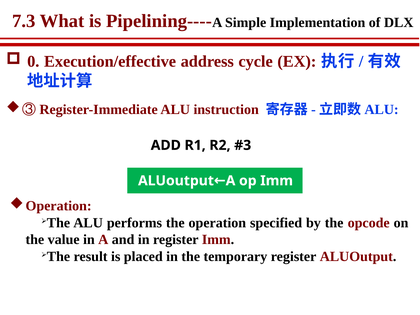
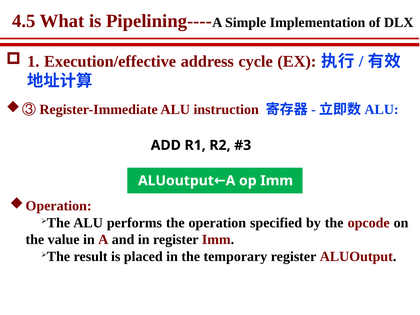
7.3: 7.3 -> 4.5
0: 0 -> 1
